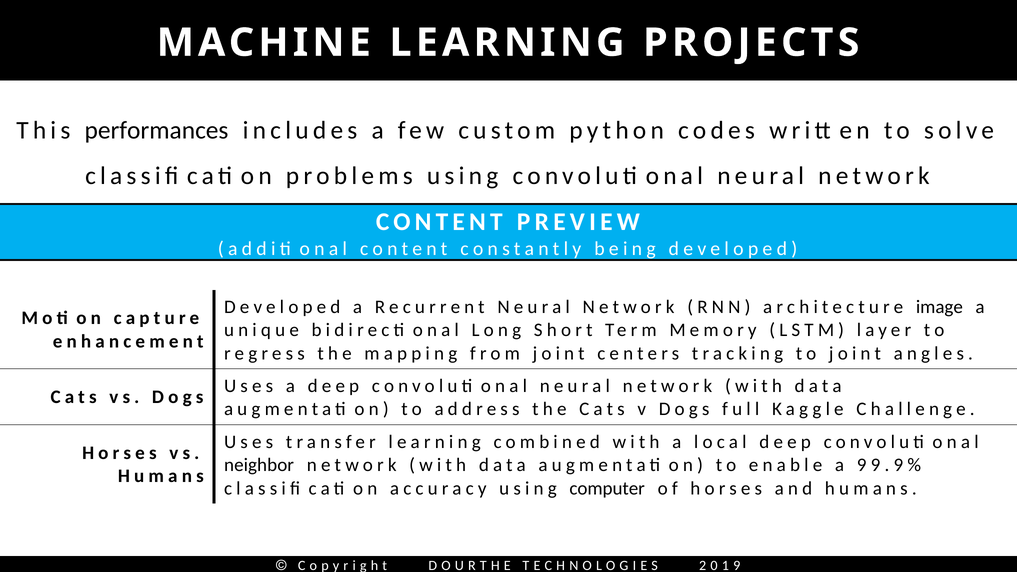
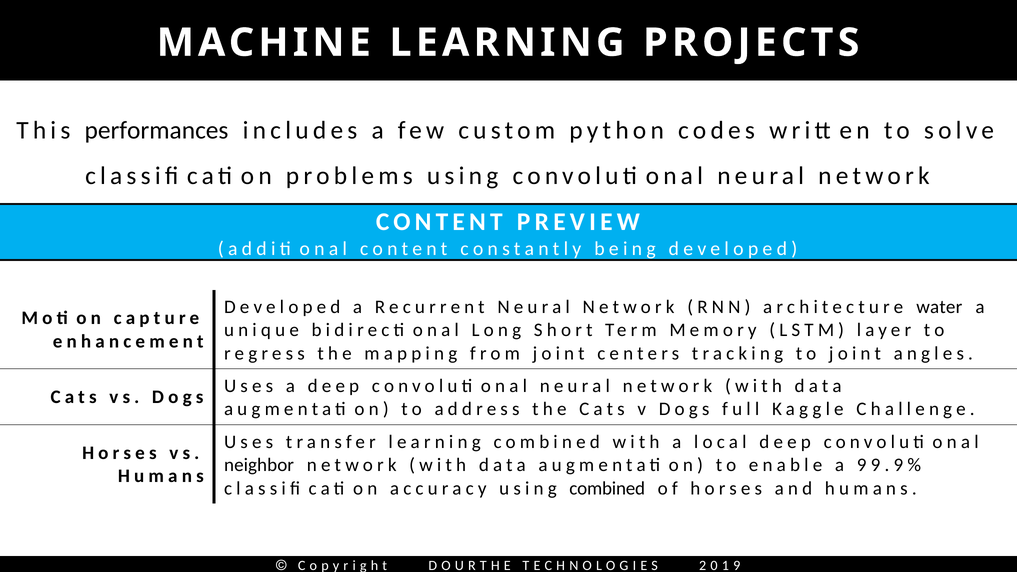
image: image -> water
using computer: computer -> combined
